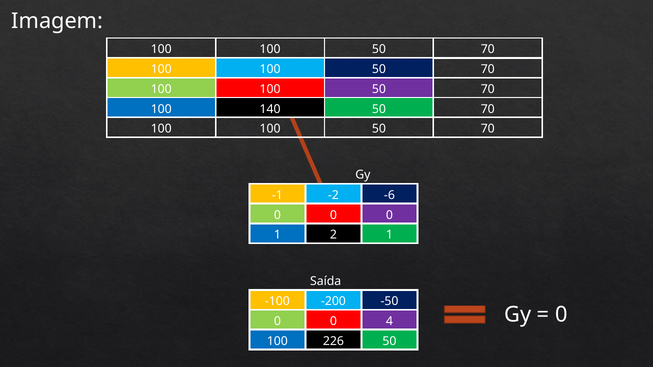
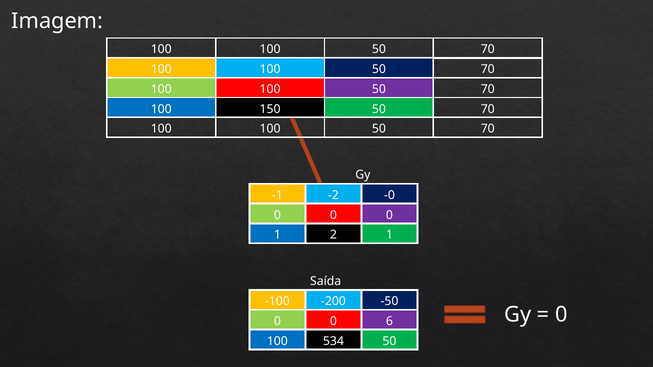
140: 140 -> 150
-6: -6 -> -0
4: 4 -> 6
226: 226 -> 534
